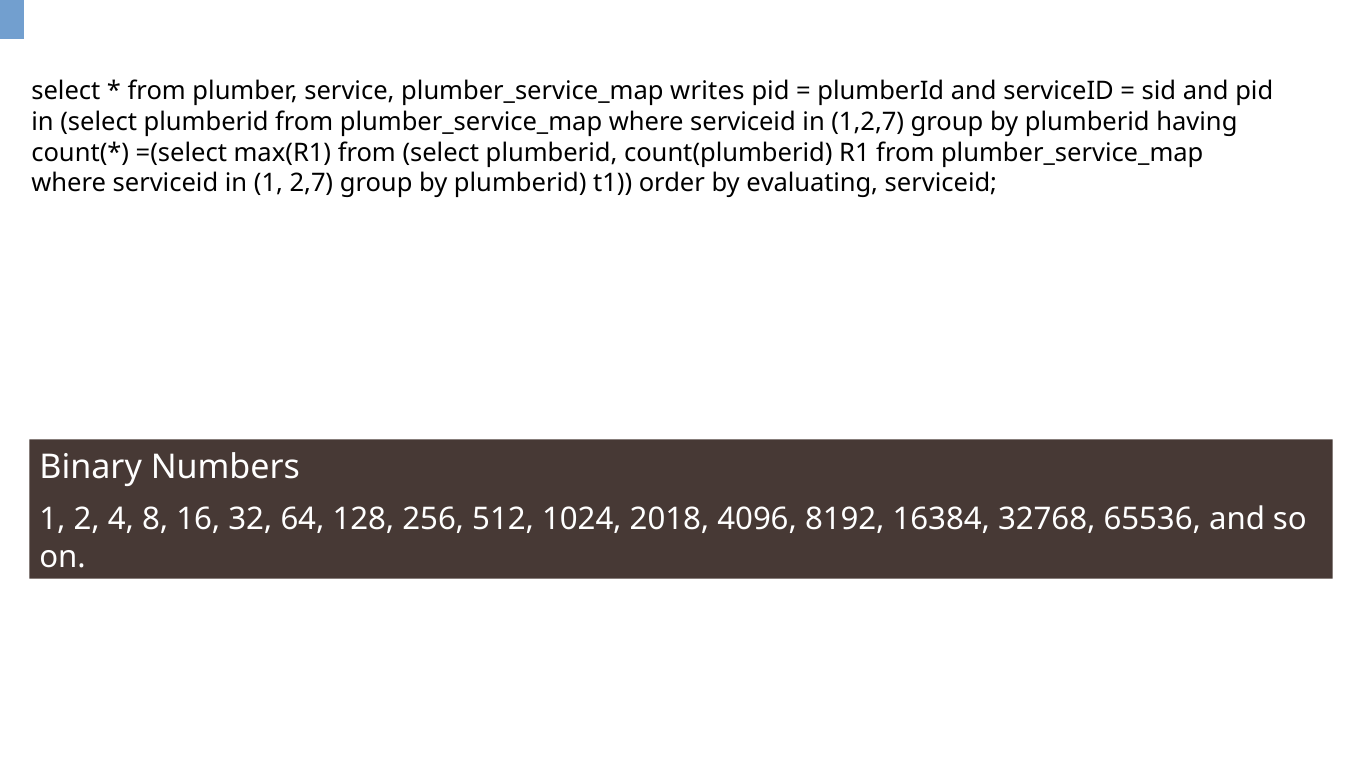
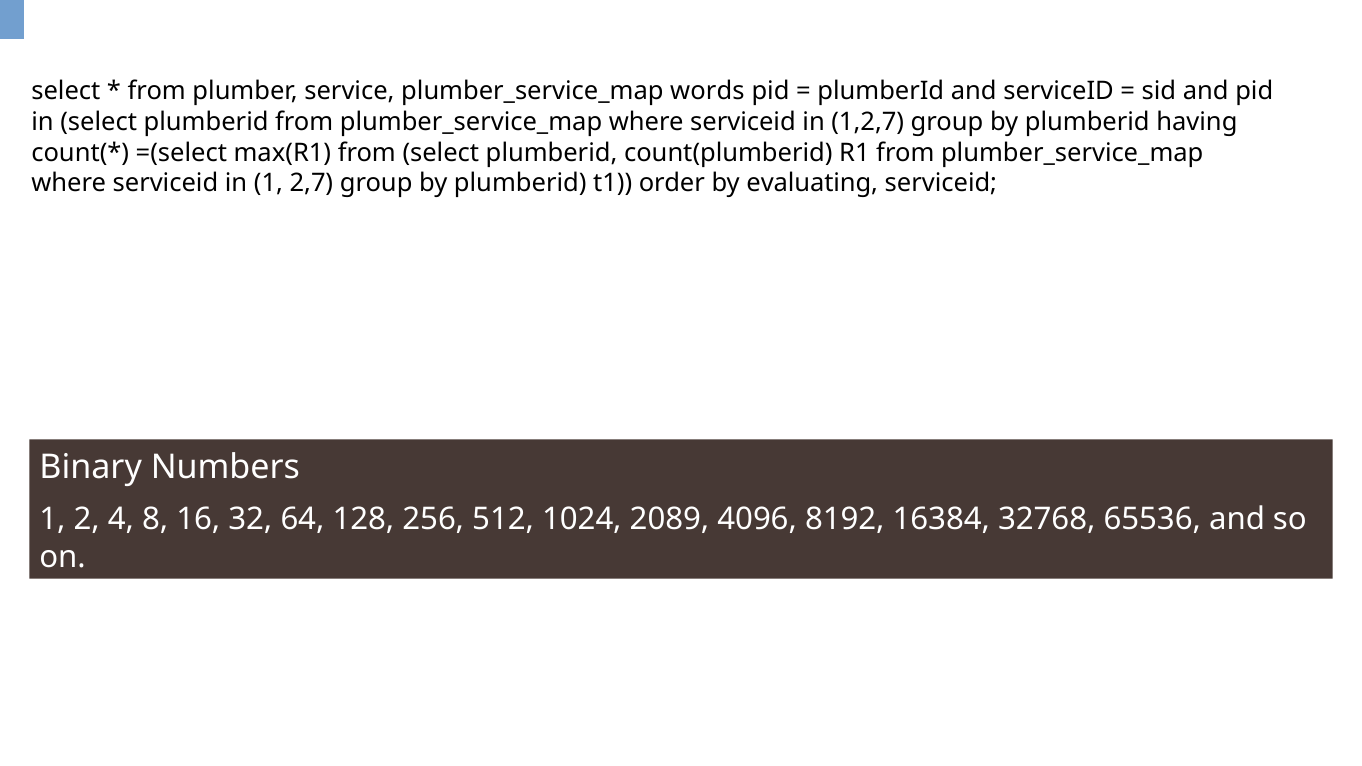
writes: writes -> words
2018: 2018 -> 2089
